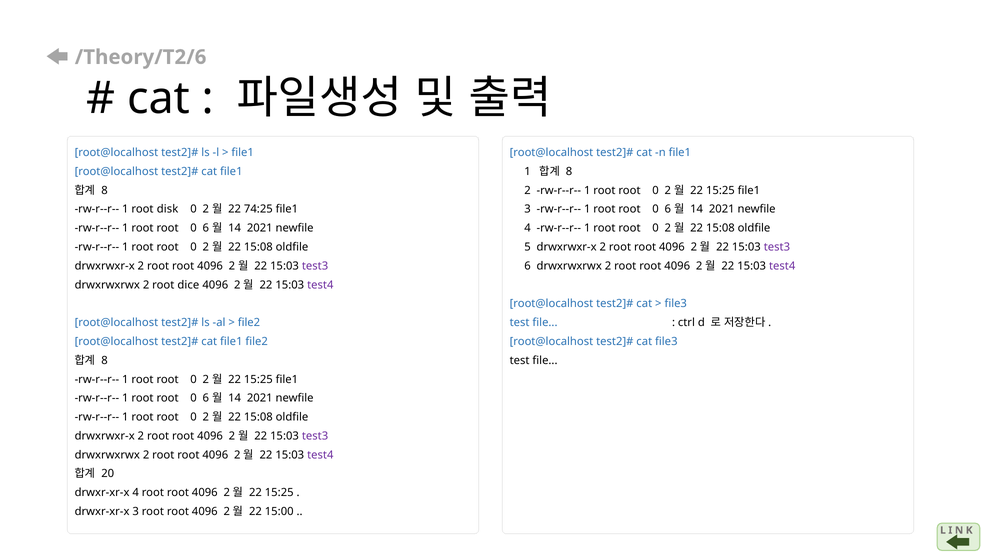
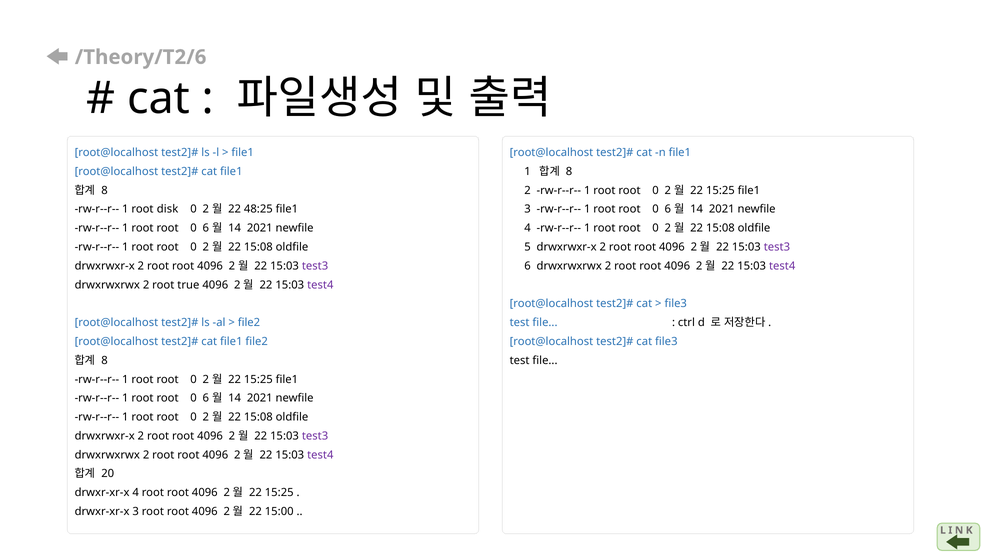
74:25: 74:25 -> 48:25
dice: dice -> true
